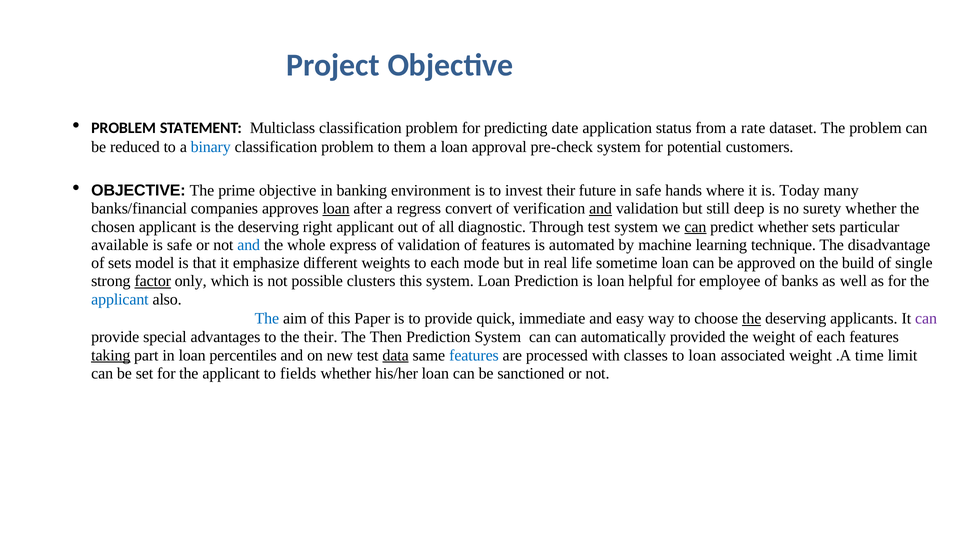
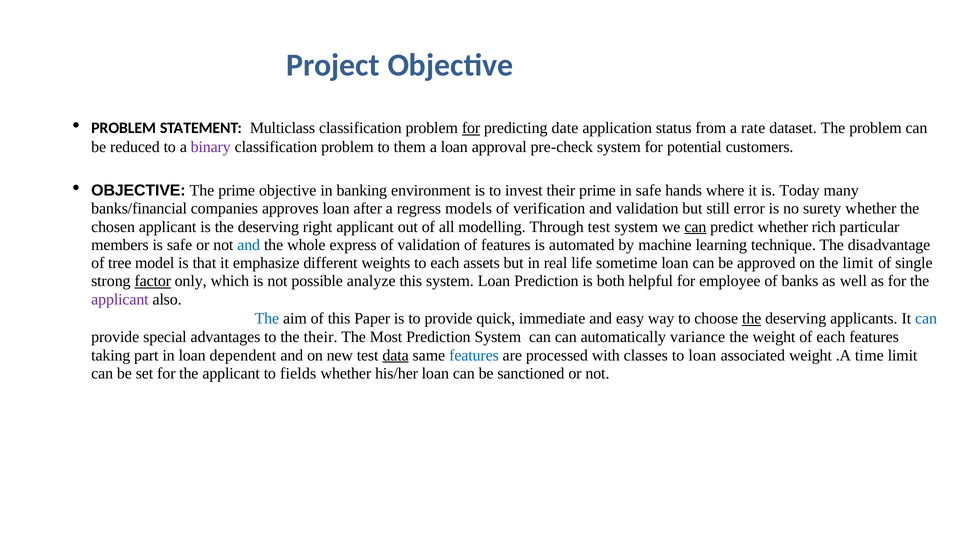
for at (471, 128) underline: none -> present
binary colour: blue -> purple
their future: future -> prime
loan at (336, 209) underline: present -> none
convert: convert -> models
and at (601, 209) underline: present -> none
deep: deep -> error
diagnostic: diagnostic -> modelling
whether sets: sets -> rich
available: available -> members
of sets: sets -> tree
mode: mode -> assets
the build: build -> limit
clusters: clusters -> analyze
is loan: loan -> both
applicant at (120, 300) colour: blue -> purple
can at (926, 319) colour: purple -> blue
Then: Then -> Most
provided: provided -> variance
taking underline: present -> none
percentiles: percentiles -> dependent
